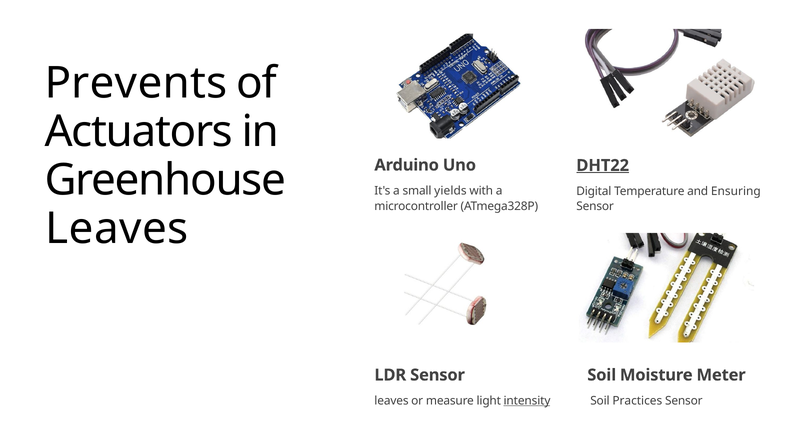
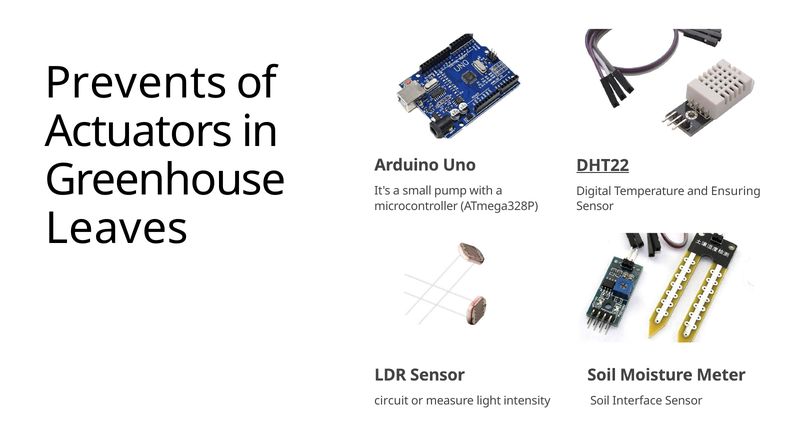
yields: yields -> pump
leaves at (391, 401): leaves -> circuit
intensity underline: present -> none
Practices: Practices -> Interface
